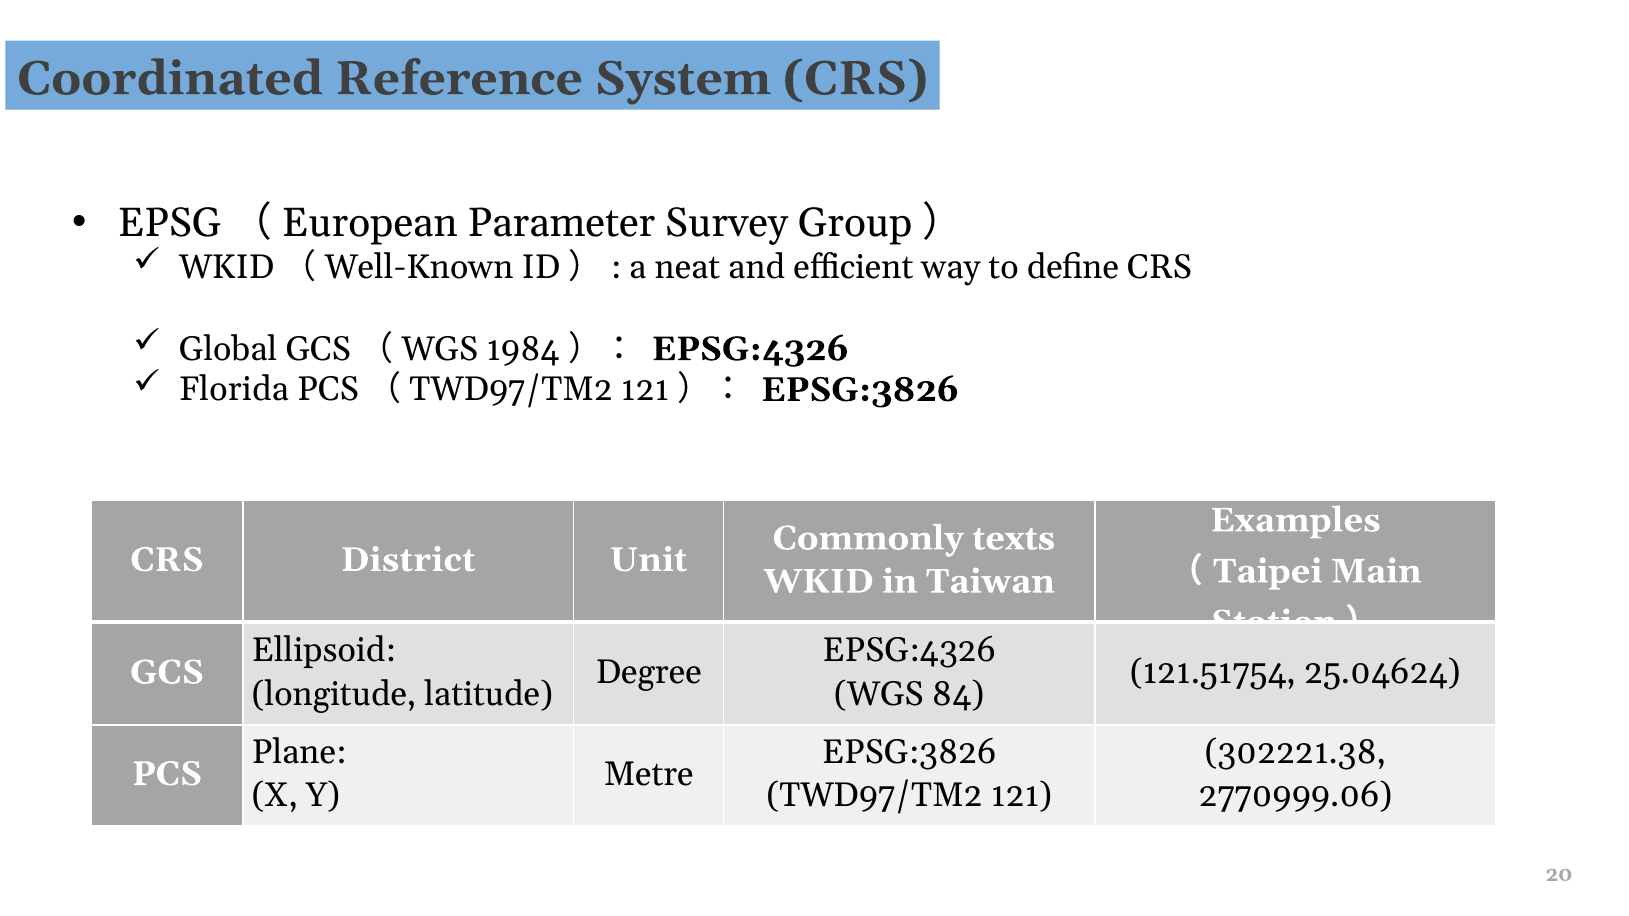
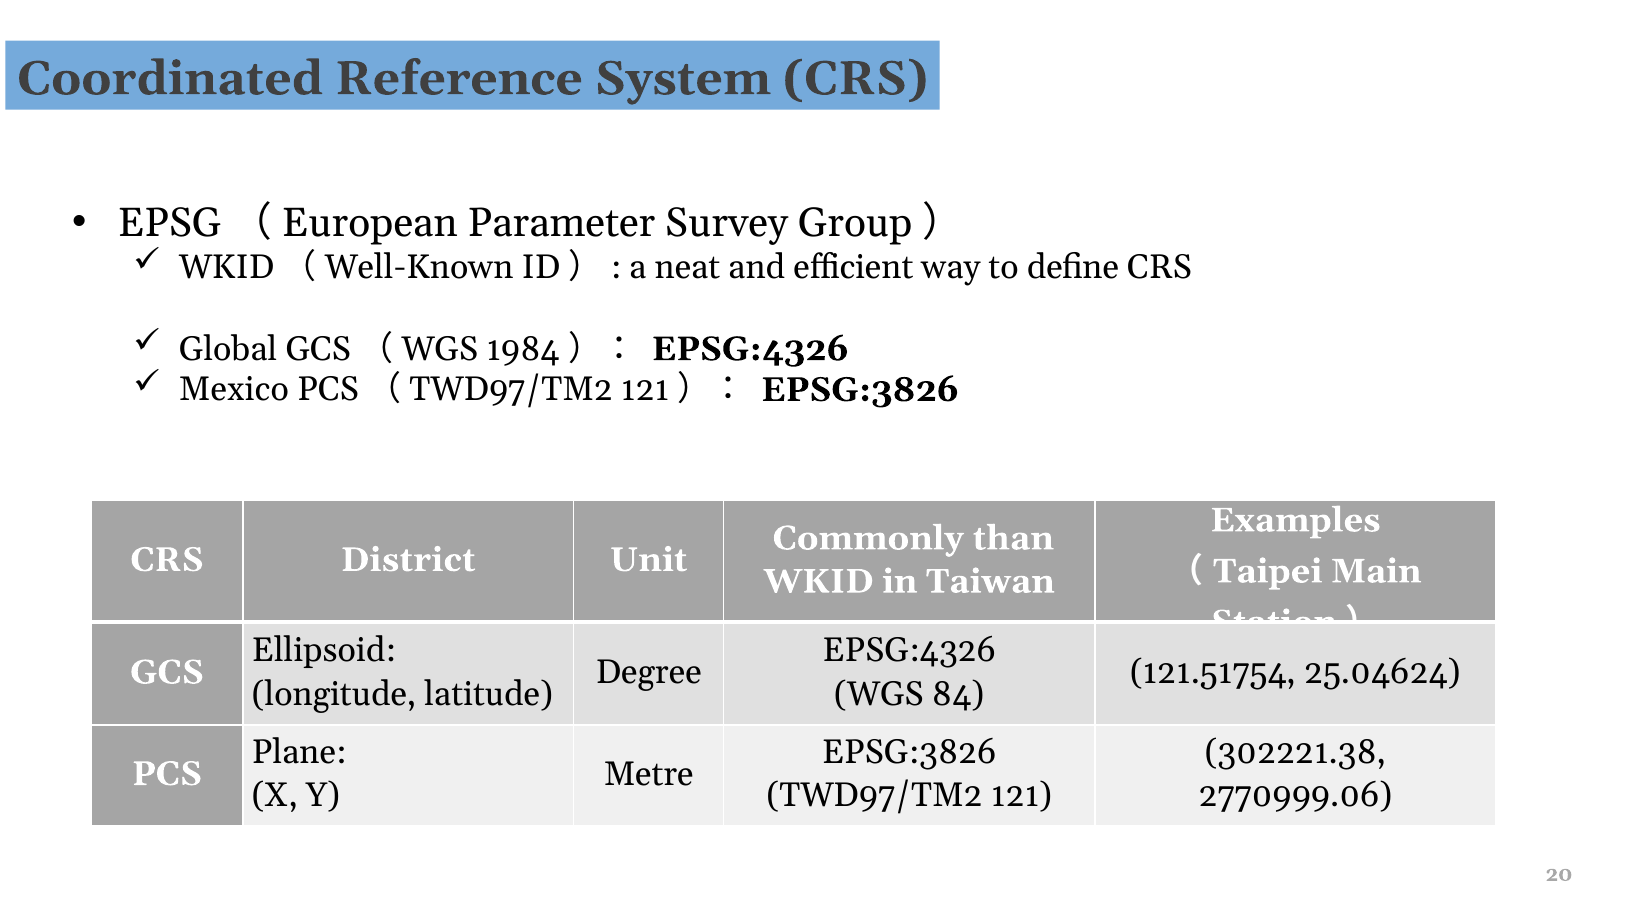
Florida: Florida -> Mexico
texts: texts -> than
